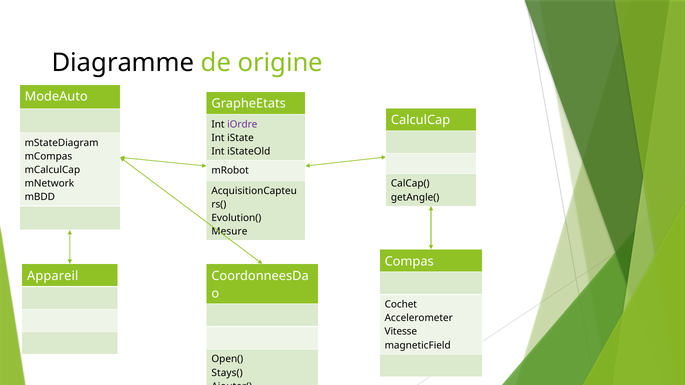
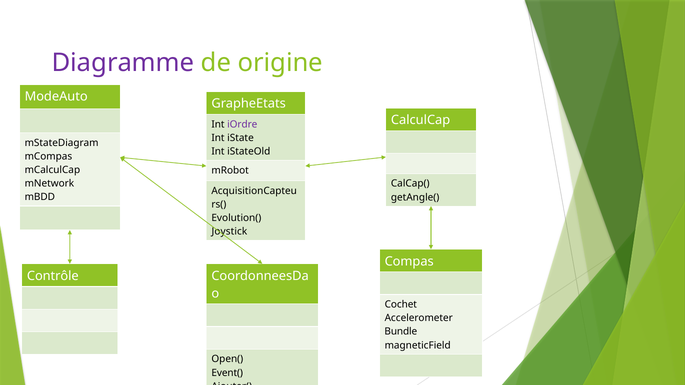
Diagramme colour: black -> purple
Mesure: Mesure -> Joystick
Appareil: Appareil -> Contrôle
Vitesse: Vitesse -> Bundle
Stays(: Stays( -> Event(
